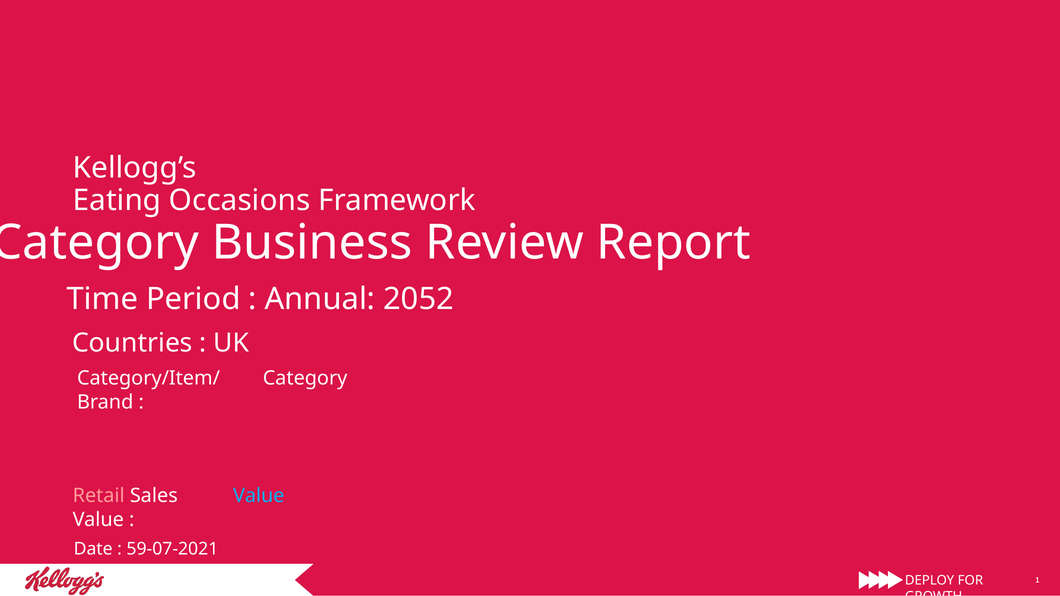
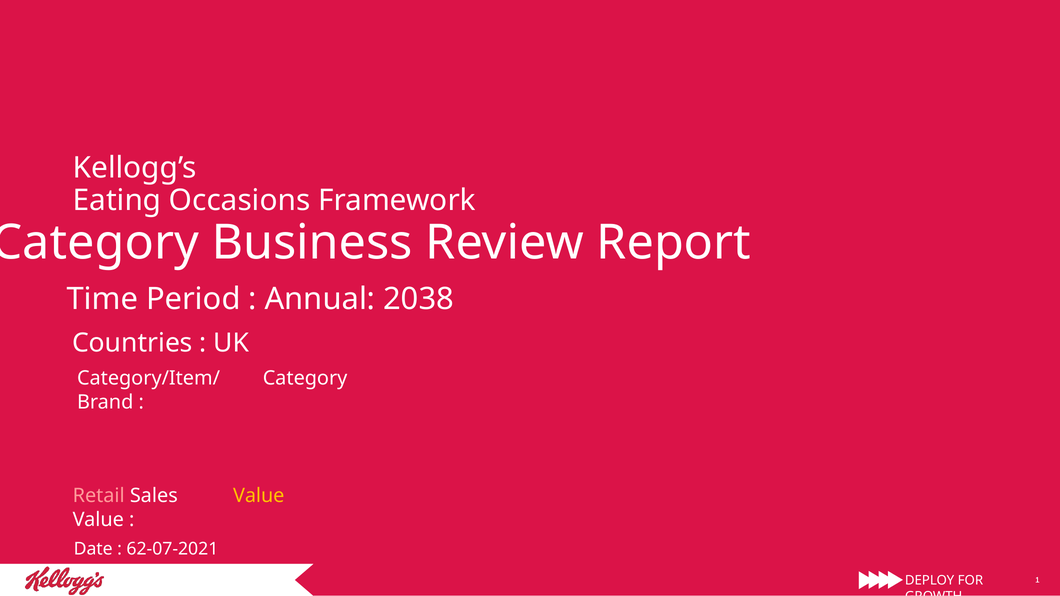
2052: 2052 -> 2038
Value at (259, 496) colour: light blue -> yellow
59-07-2021: 59-07-2021 -> 62-07-2021
